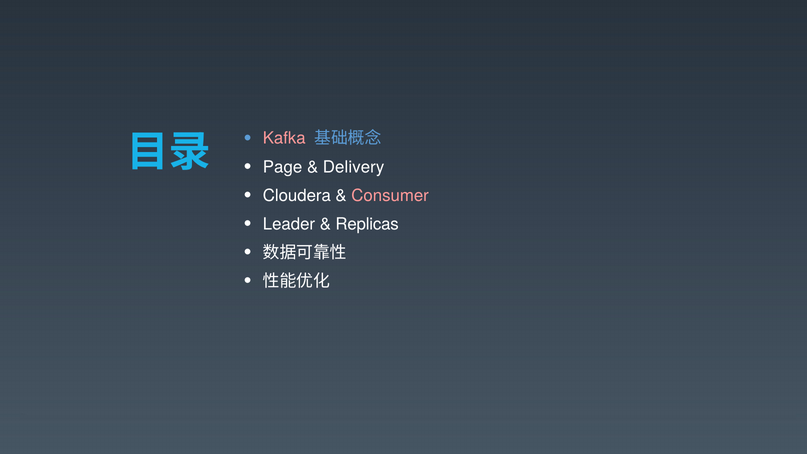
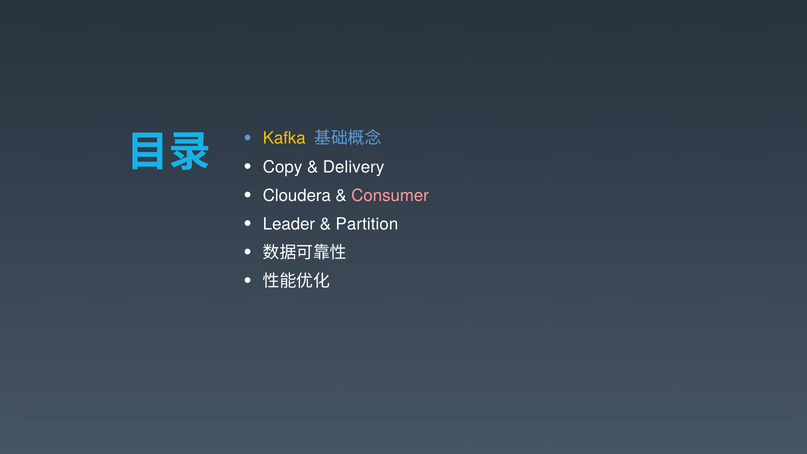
Kafka colour: pink -> yellow
Page: Page -> Copy
Replicas: Replicas -> Partition
